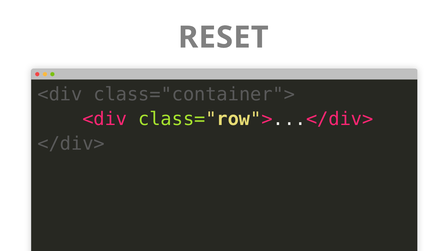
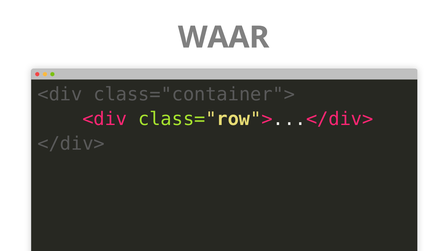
RESET: RESET -> WAAR
